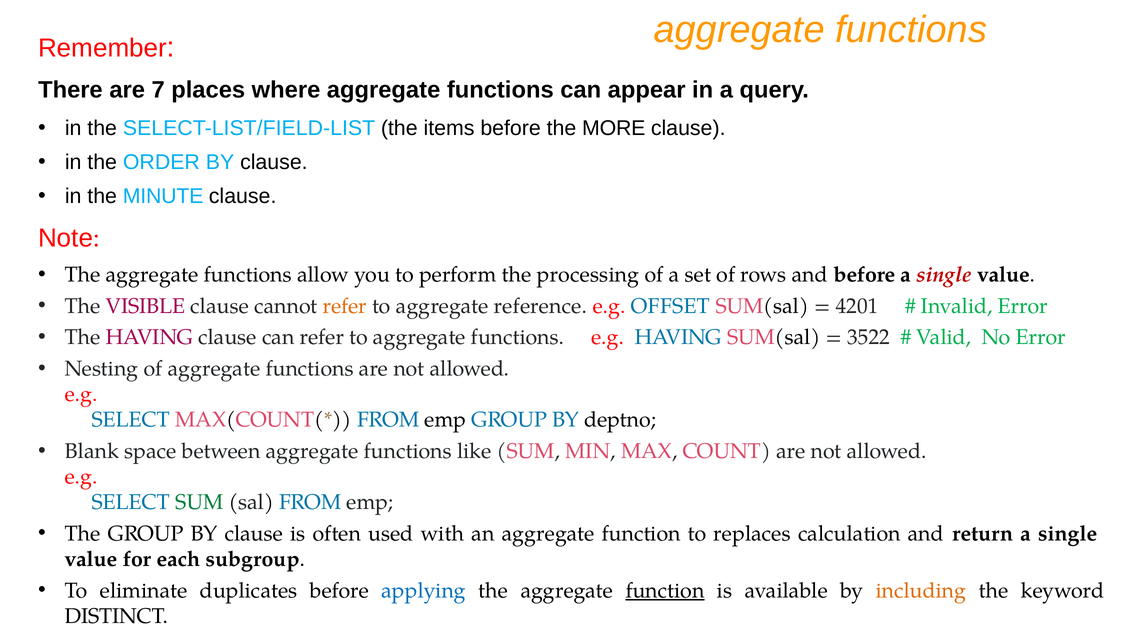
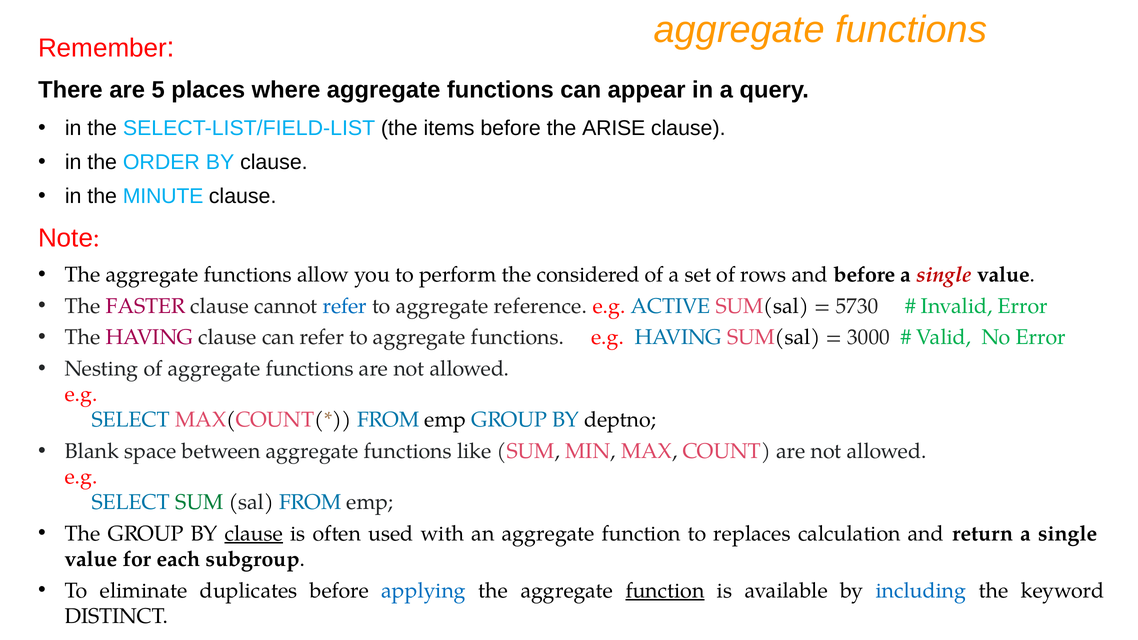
7: 7 -> 5
MORE: MORE -> ARISE
processing: processing -> considered
VISIBLE: VISIBLE -> FASTER
refer at (345, 306) colour: orange -> blue
OFFSET: OFFSET -> ACTIVE
4201: 4201 -> 5730
3522: 3522 -> 3000
clause at (254, 534) underline: none -> present
including colour: orange -> blue
